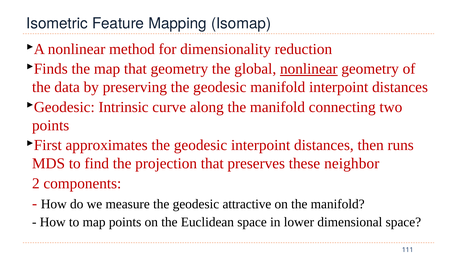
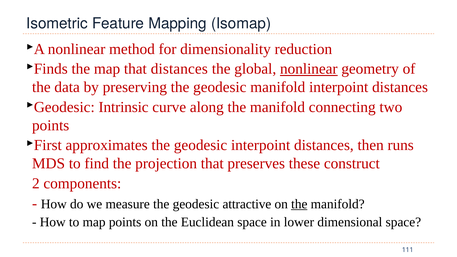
that geometry: geometry -> distances
neighbor: neighbor -> construct
the at (299, 204) underline: none -> present
